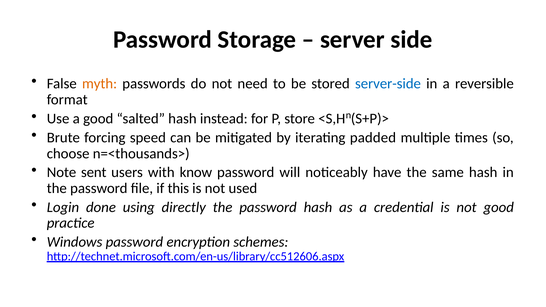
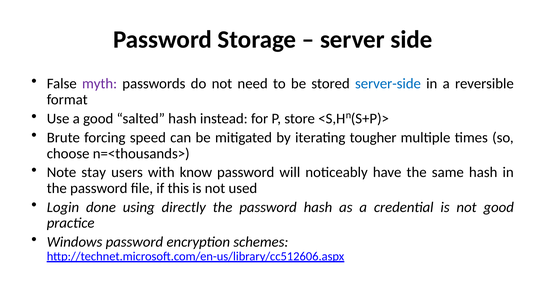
myth colour: orange -> purple
padded: padded -> tougher
sent: sent -> stay
